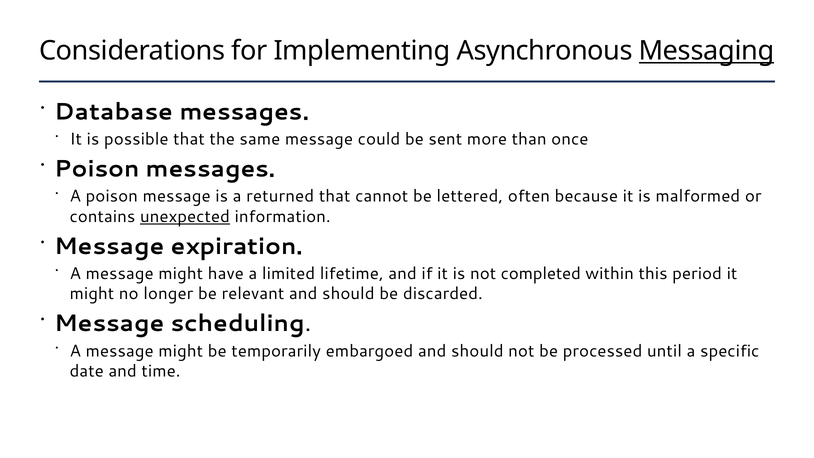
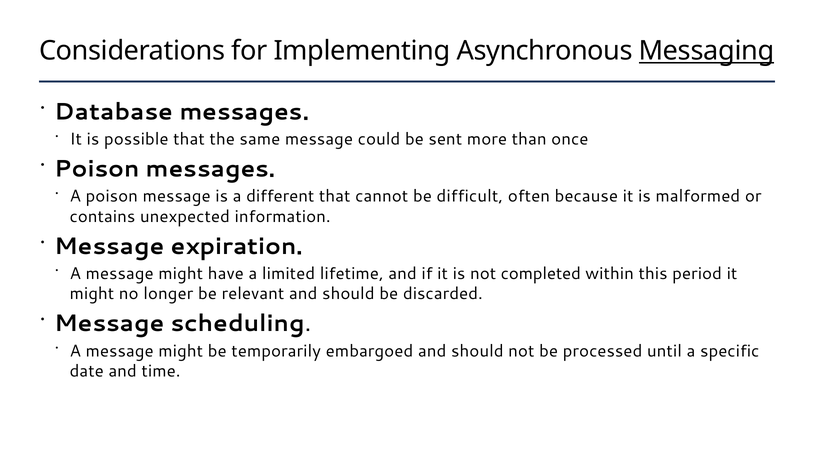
returned: returned -> different
lettered: lettered -> difficult
unexpected underline: present -> none
